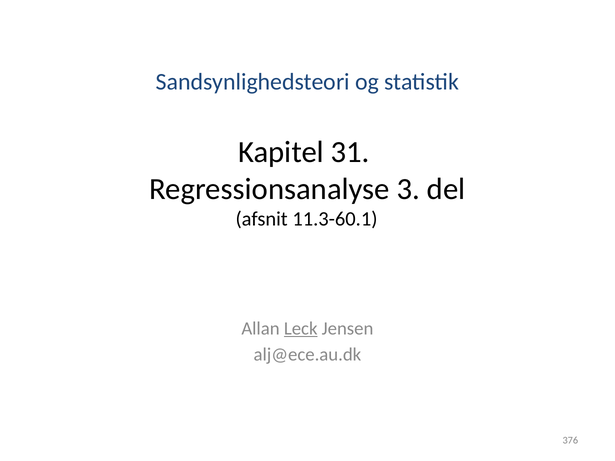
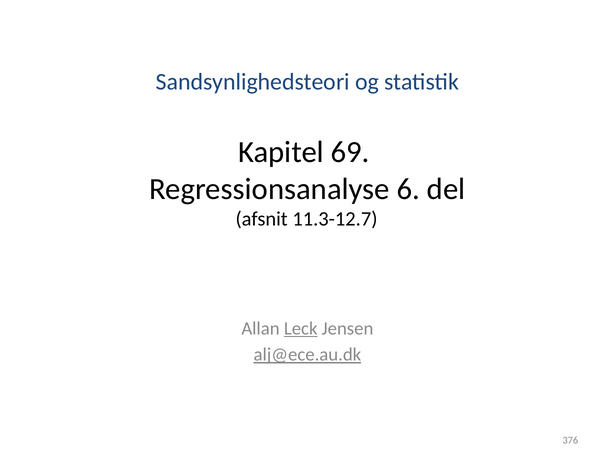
31: 31 -> 69
3: 3 -> 6
11.3-60.1: 11.3-60.1 -> 11.3-12.7
alj@ece.au.dk underline: none -> present
